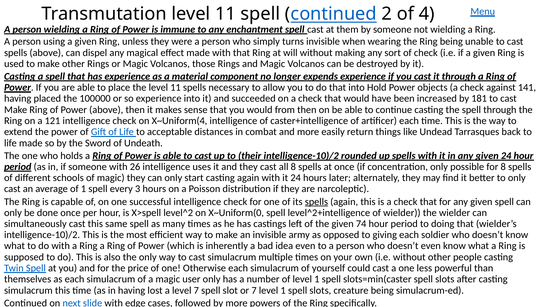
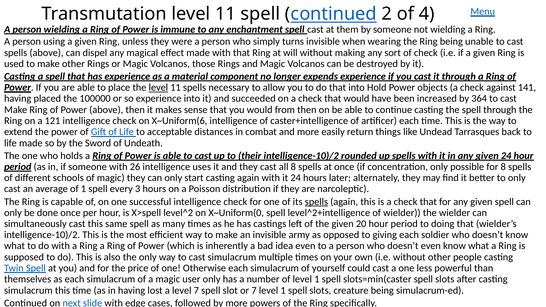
level at (158, 88) underline: none -> present
181: 181 -> 364
X~Uniform(4: X~Uniform(4 -> X~Uniform(6
74: 74 -> 20
